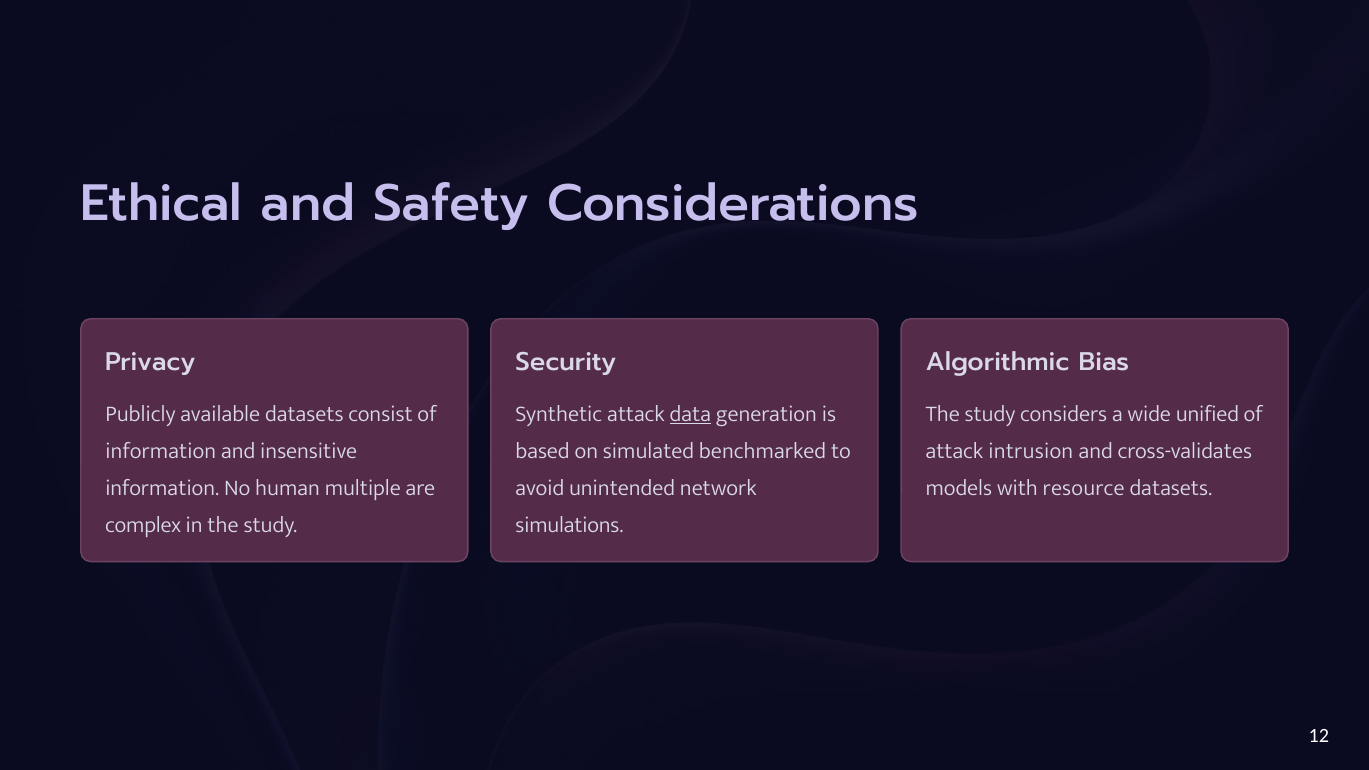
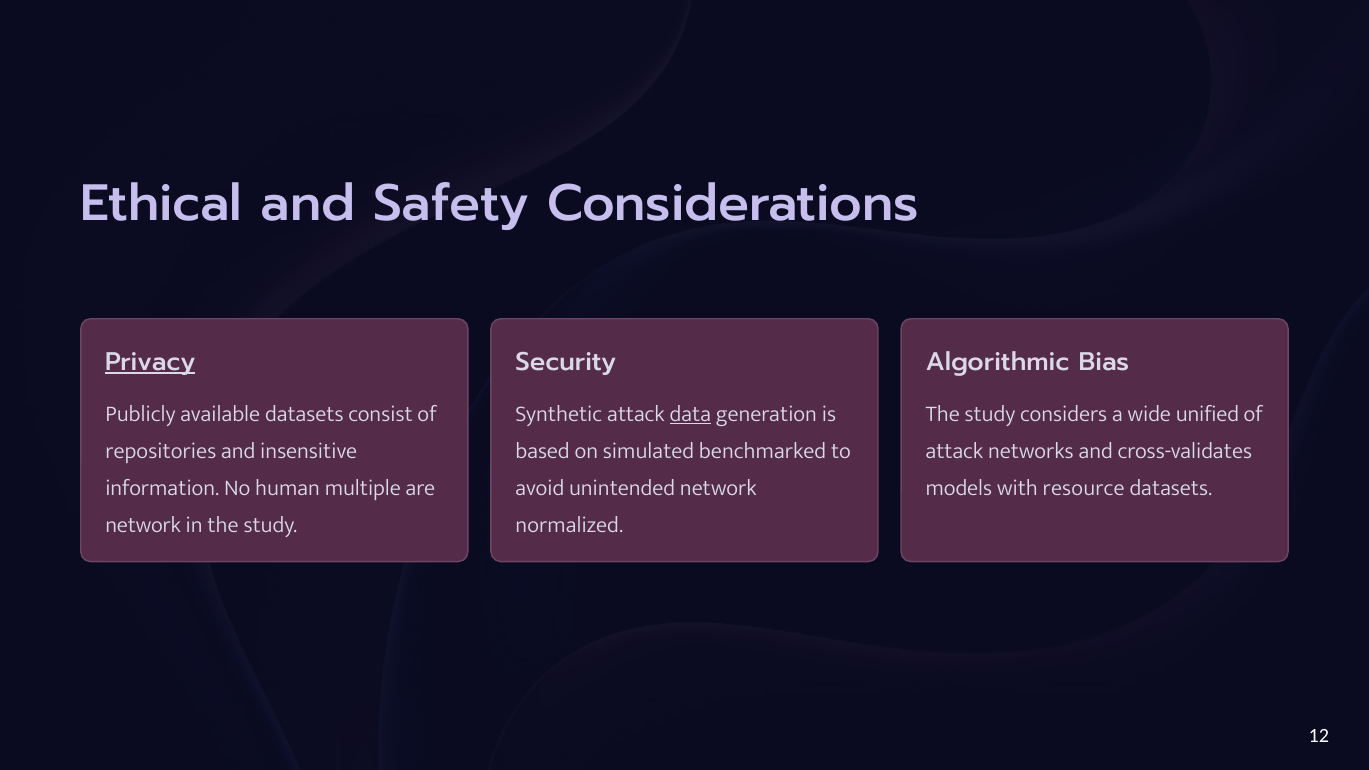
Privacy underline: none -> present
information at (161, 451): information -> repositories
intrusion: intrusion -> networks
complex at (143, 525): complex -> network
simulations: simulations -> normalized
